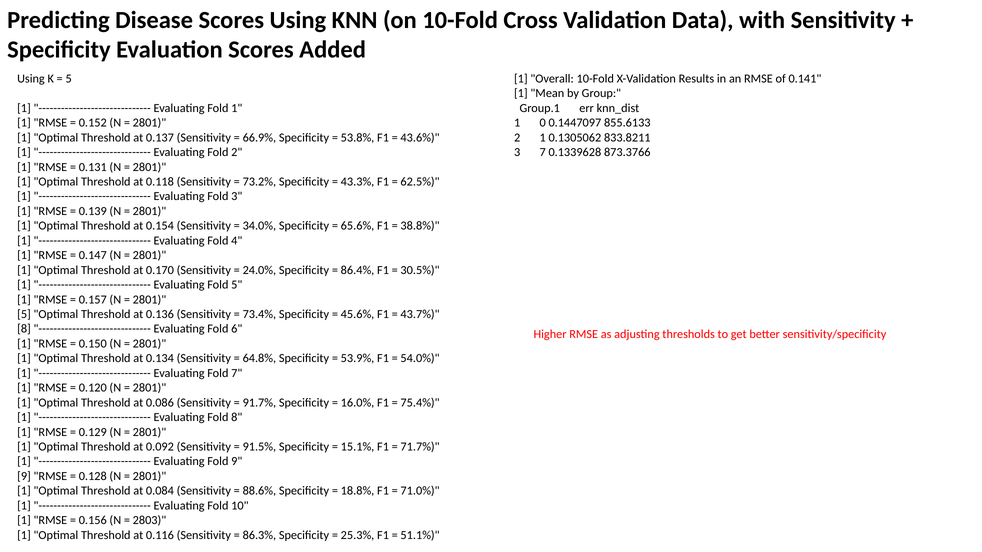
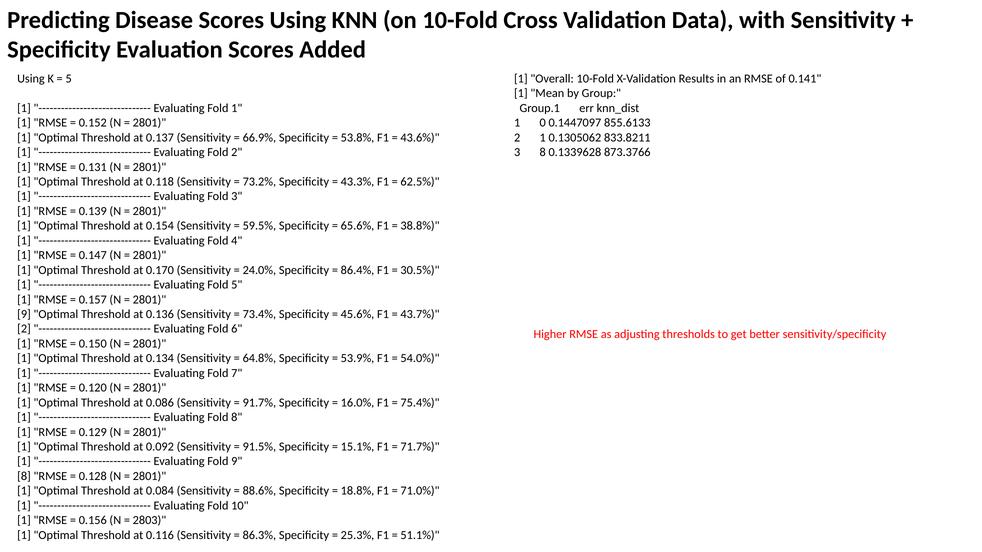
3 7: 7 -> 8
34.0%: 34.0% -> 59.5%
5 at (24, 314): 5 -> 9
8 at (24, 329): 8 -> 2
9 at (24, 476): 9 -> 8
